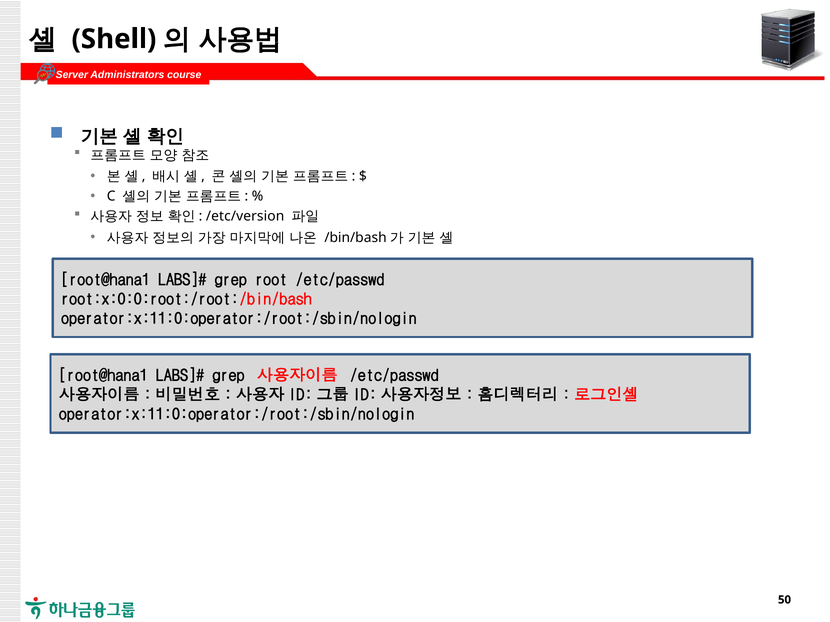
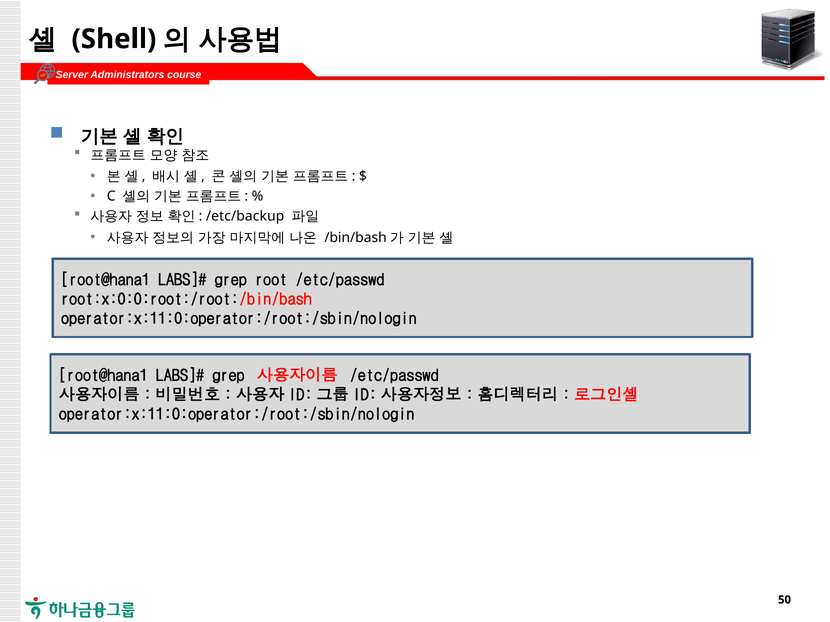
/etc/version: /etc/version -> /etc/backup
